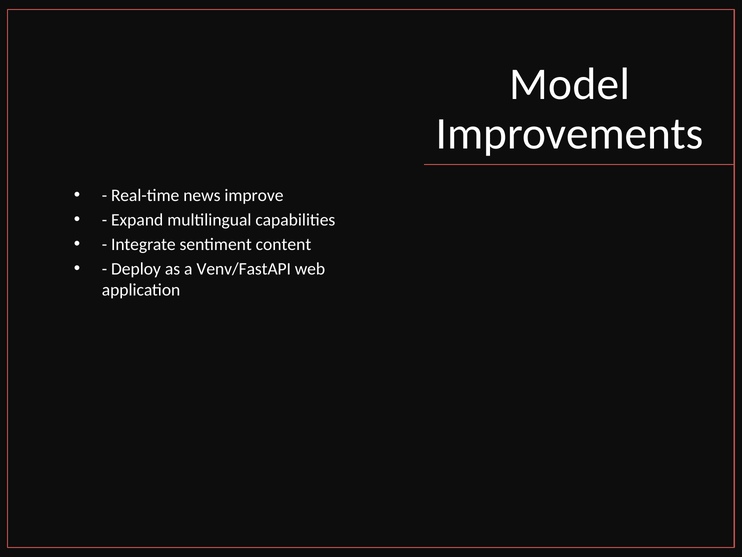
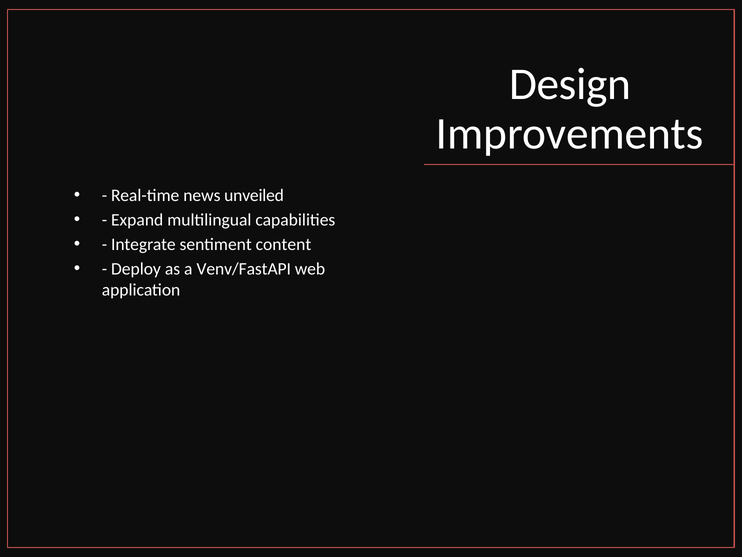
Model: Model -> Design
improve: improve -> unveiled
